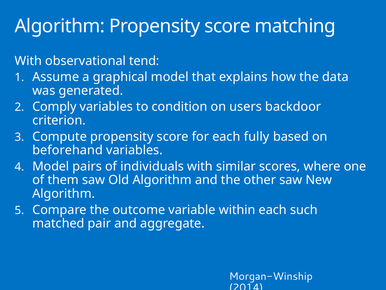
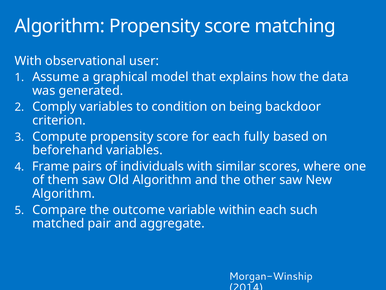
tend: tend -> user
users: users -> being
Model at (51, 166): Model -> Frame
